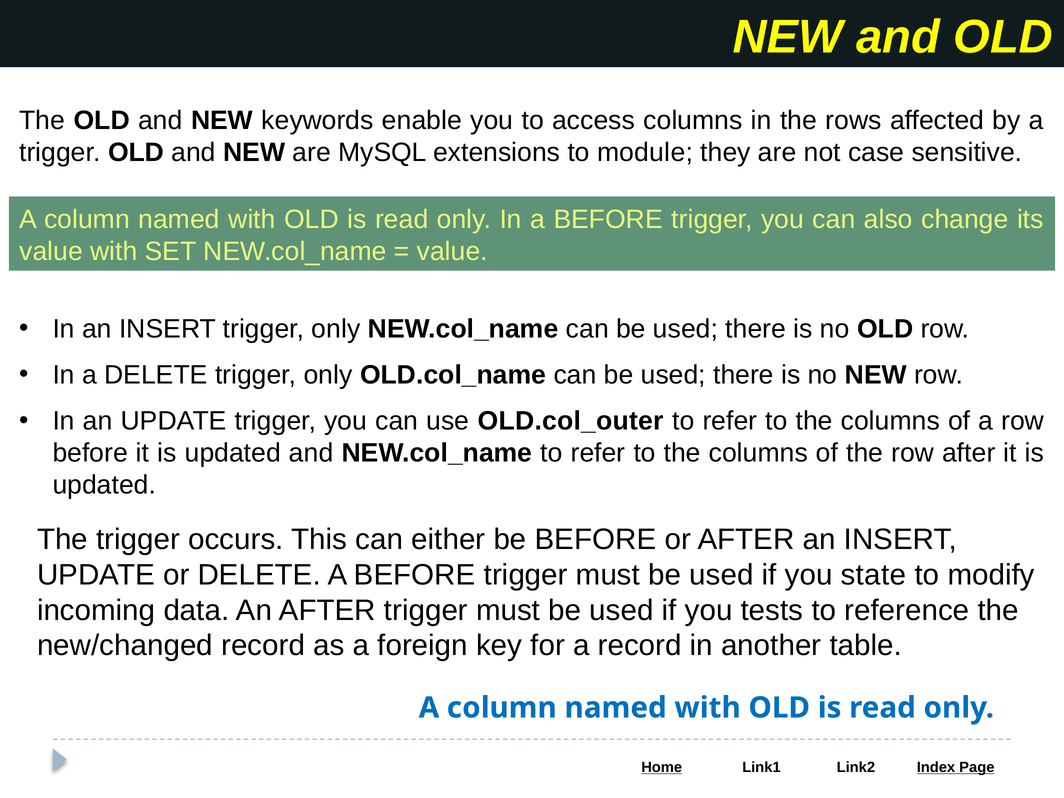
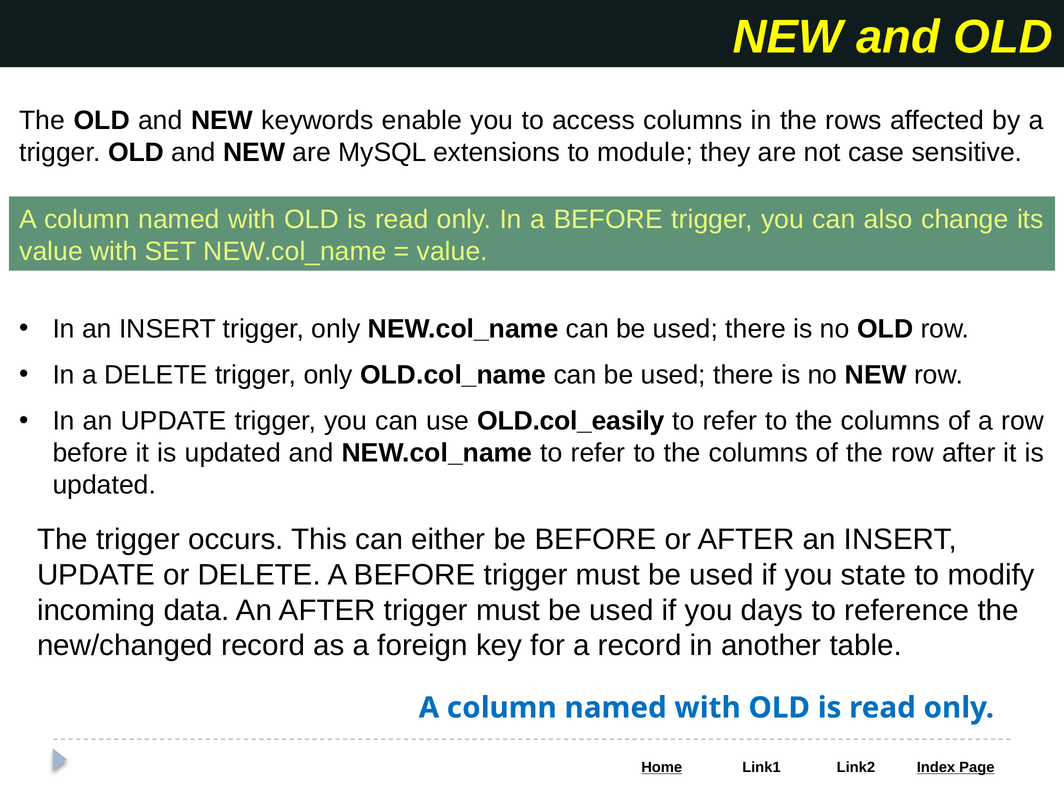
OLD.col_outer: OLD.col_outer -> OLD.col_easily
tests: tests -> days
